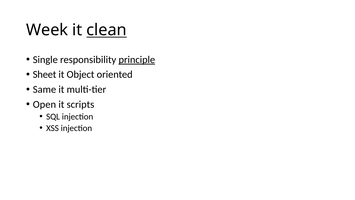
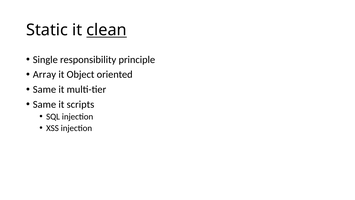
Week: Week -> Static
principle underline: present -> none
Sheet: Sheet -> Array
Open at (44, 104): Open -> Same
